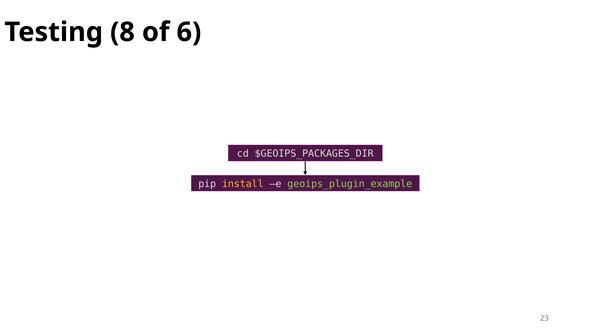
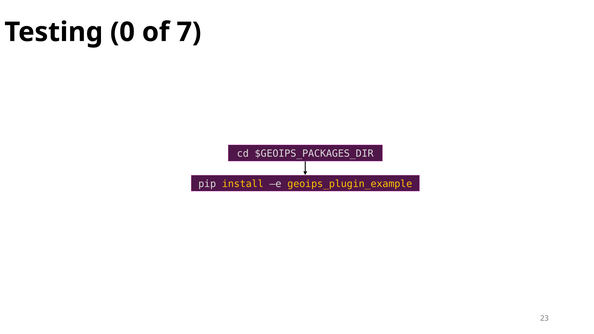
8: 8 -> 0
6: 6 -> 7
geoips_plugin_example colour: light green -> yellow
